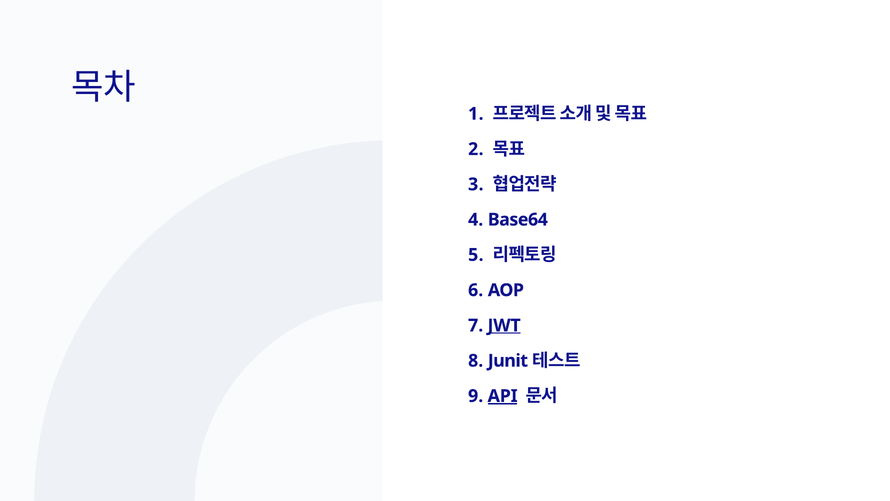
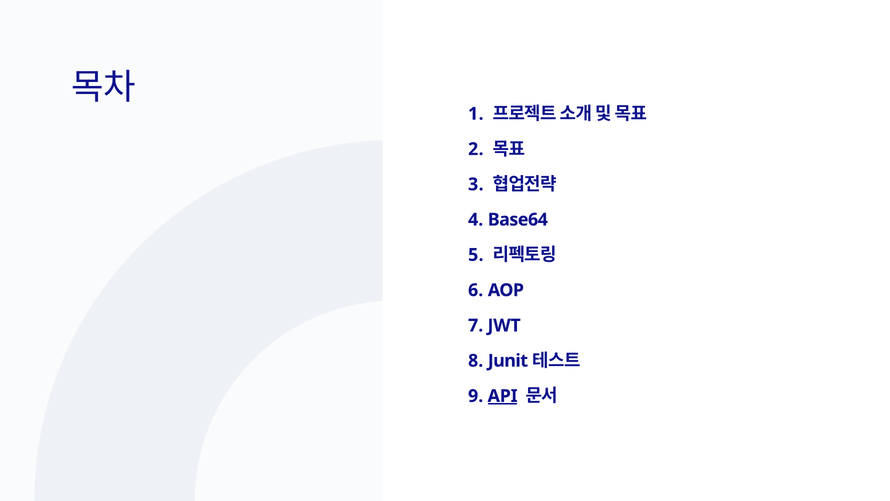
JWT underline: present -> none
